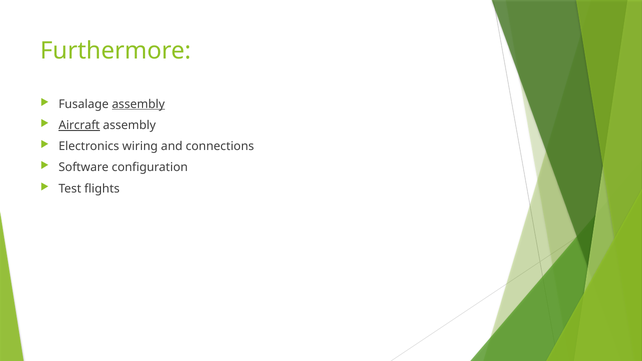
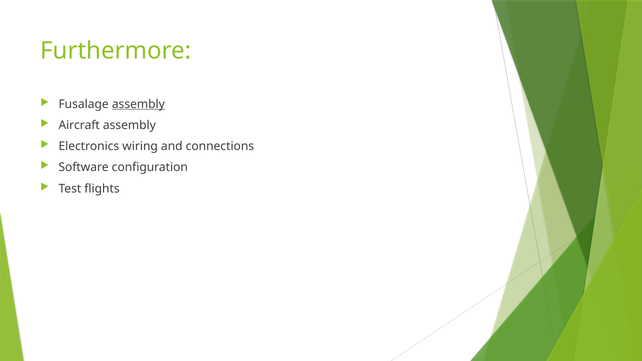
Aircraft underline: present -> none
